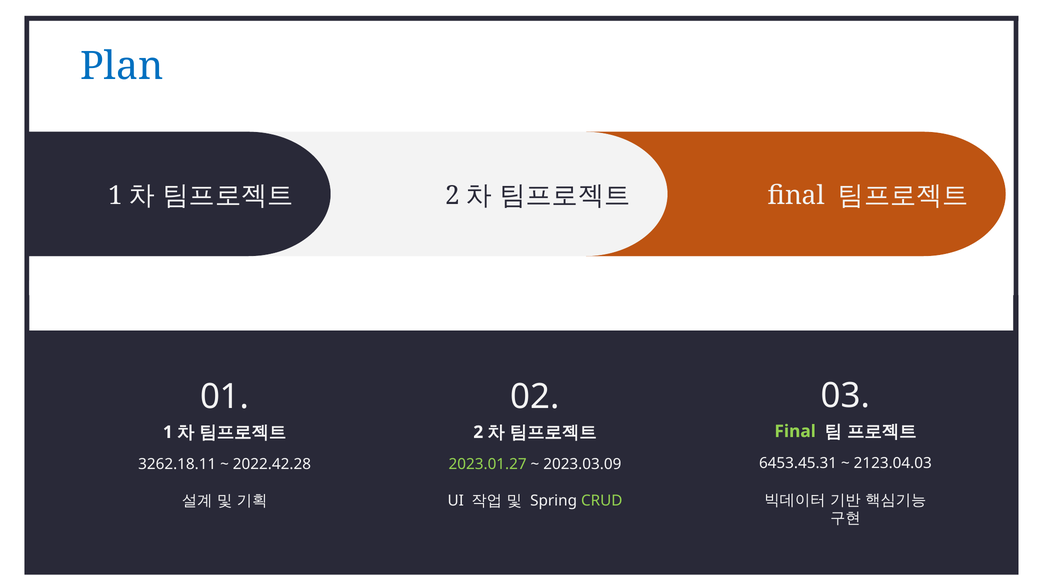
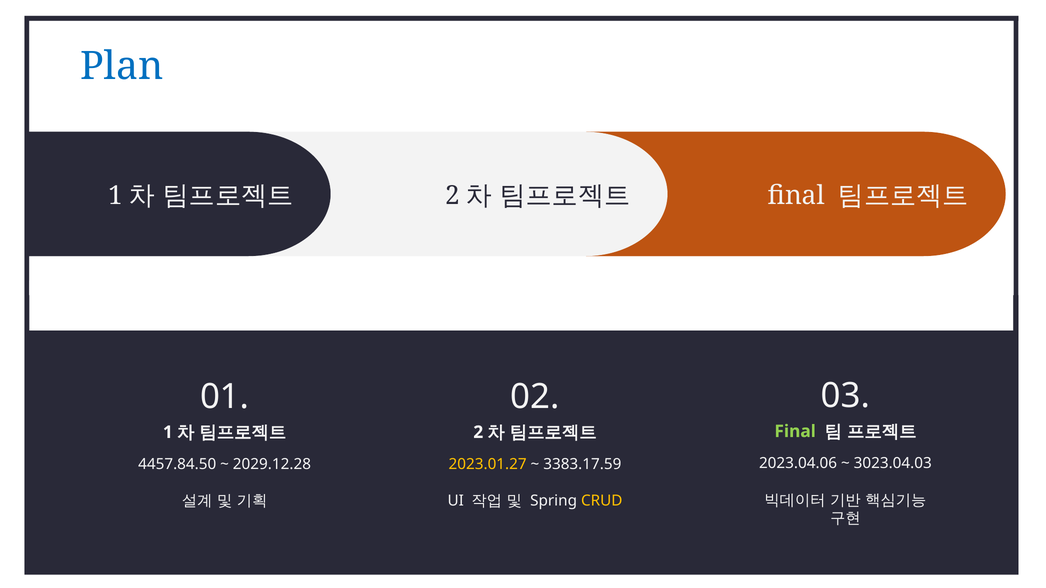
6453.45.31: 6453.45.31 -> 2023.04.06
2123.04.03: 2123.04.03 -> 3023.04.03
3262.18.11: 3262.18.11 -> 4457.84.50
2022.42.28: 2022.42.28 -> 2029.12.28
2023.01.27 colour: light green -> yellow
2023.03.09: 2023.03.09 -> 3383.17.59
CRUD colour: light green -> yellow
